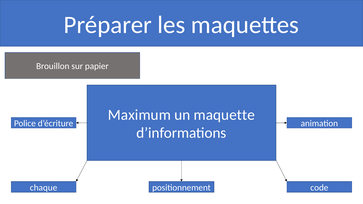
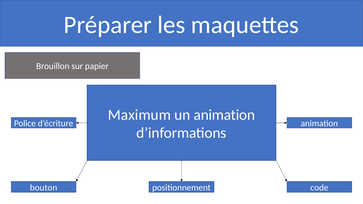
un maquette: maquette -> animation
chaque: chaque -> bouton
